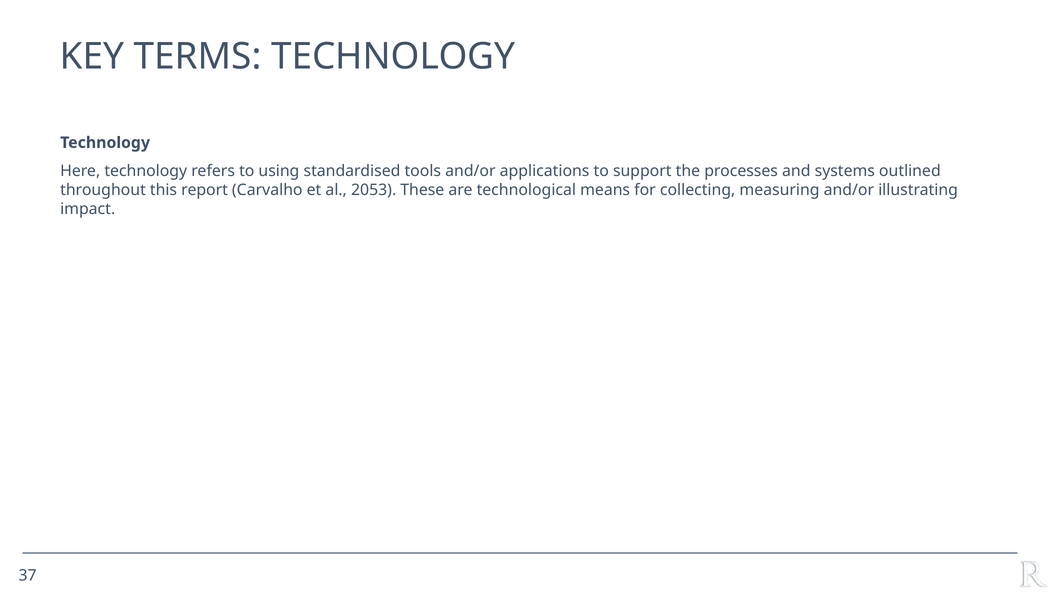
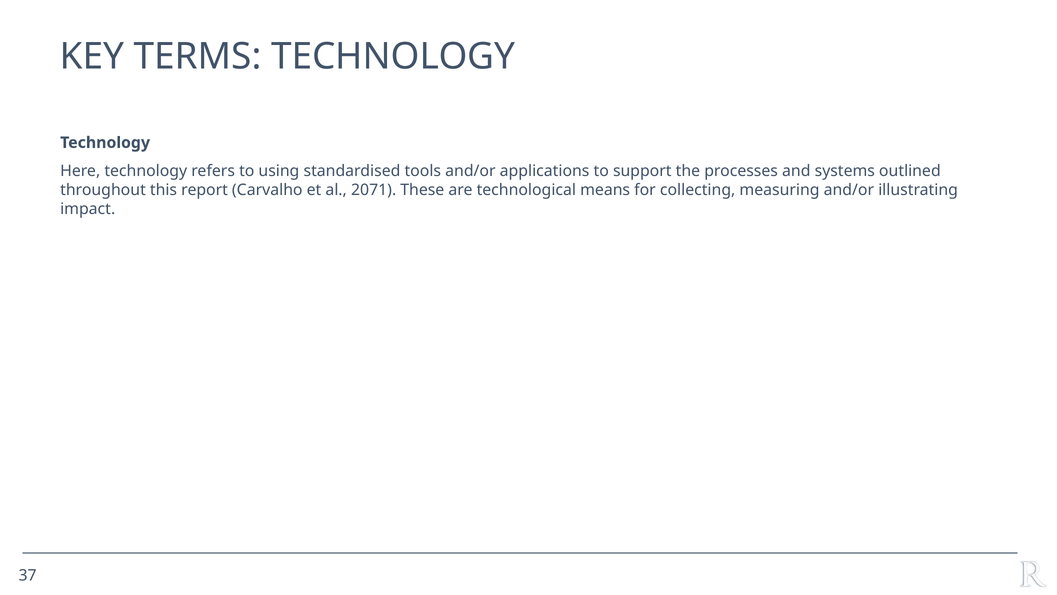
2053: 2053 -> 2071
